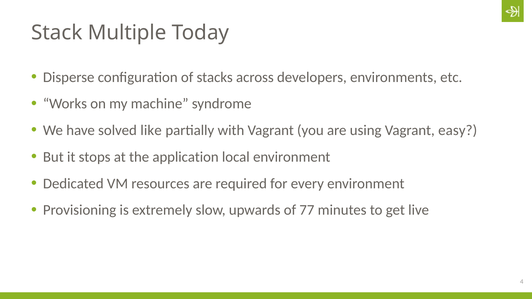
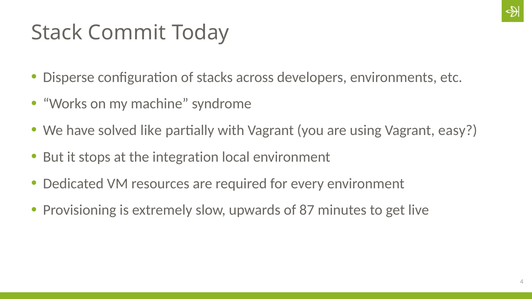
Multiple: Multiple -> Commit
application: application -> integration
77: 77 -> 87
